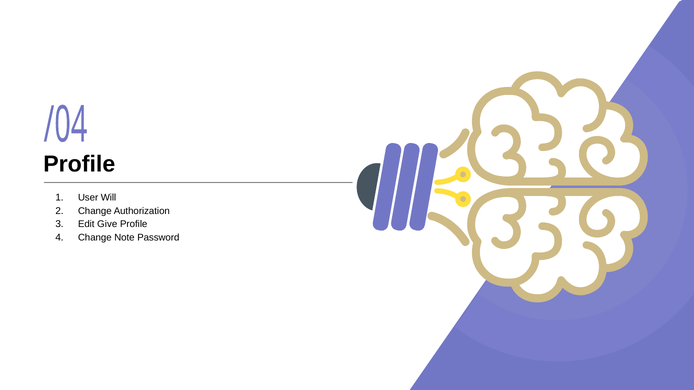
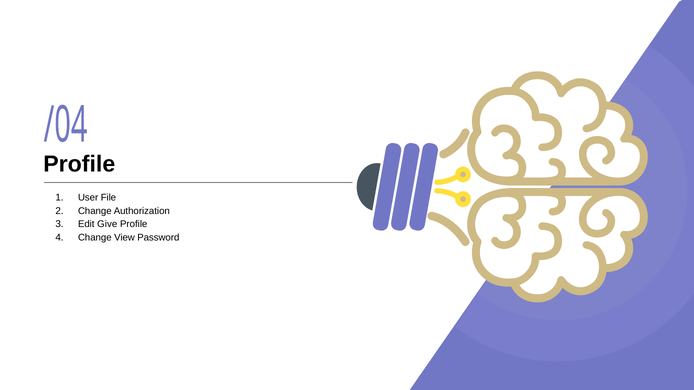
Will: Will -> File
Note: Note -> View
